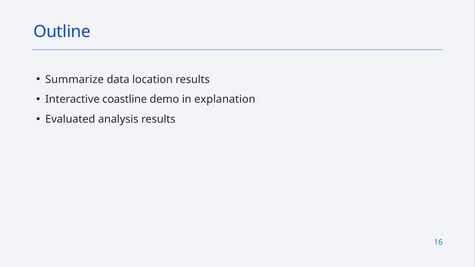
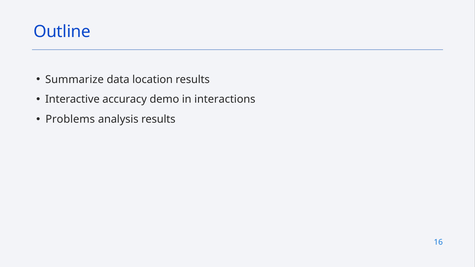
coastline: coastline -> accuracy
explanation: explanation -> interactions
Evaluated: Evaluated -> Problems
